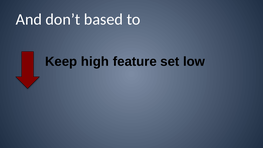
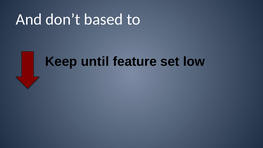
high: high -> until
